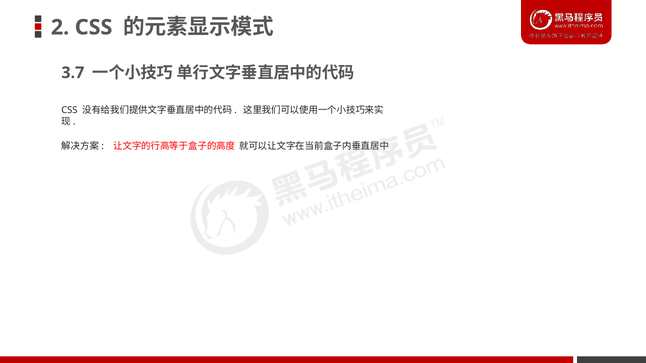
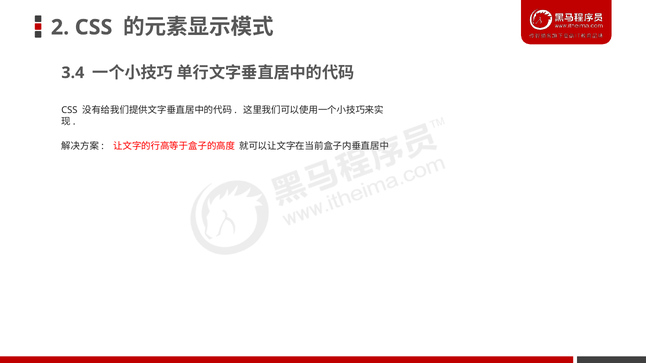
3.7: 3.7 -> 3.4
